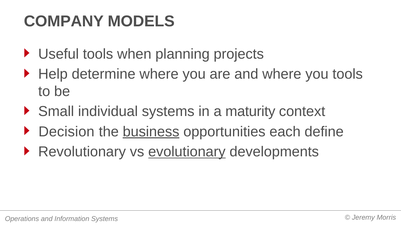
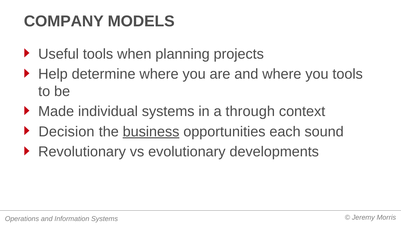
Small: Small -> Made
maturity: maturity -> through
define: define -> sound
evolutionary underline: present -> none
